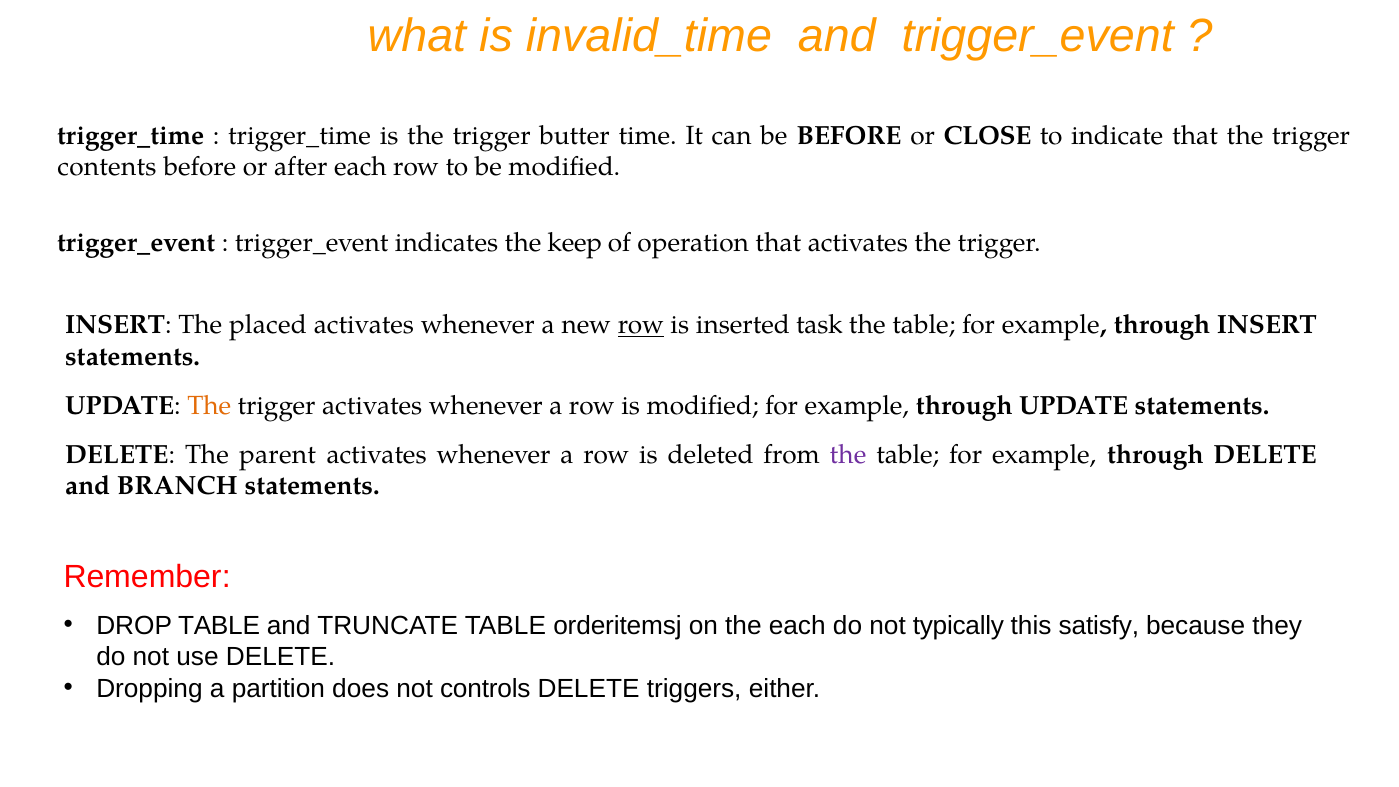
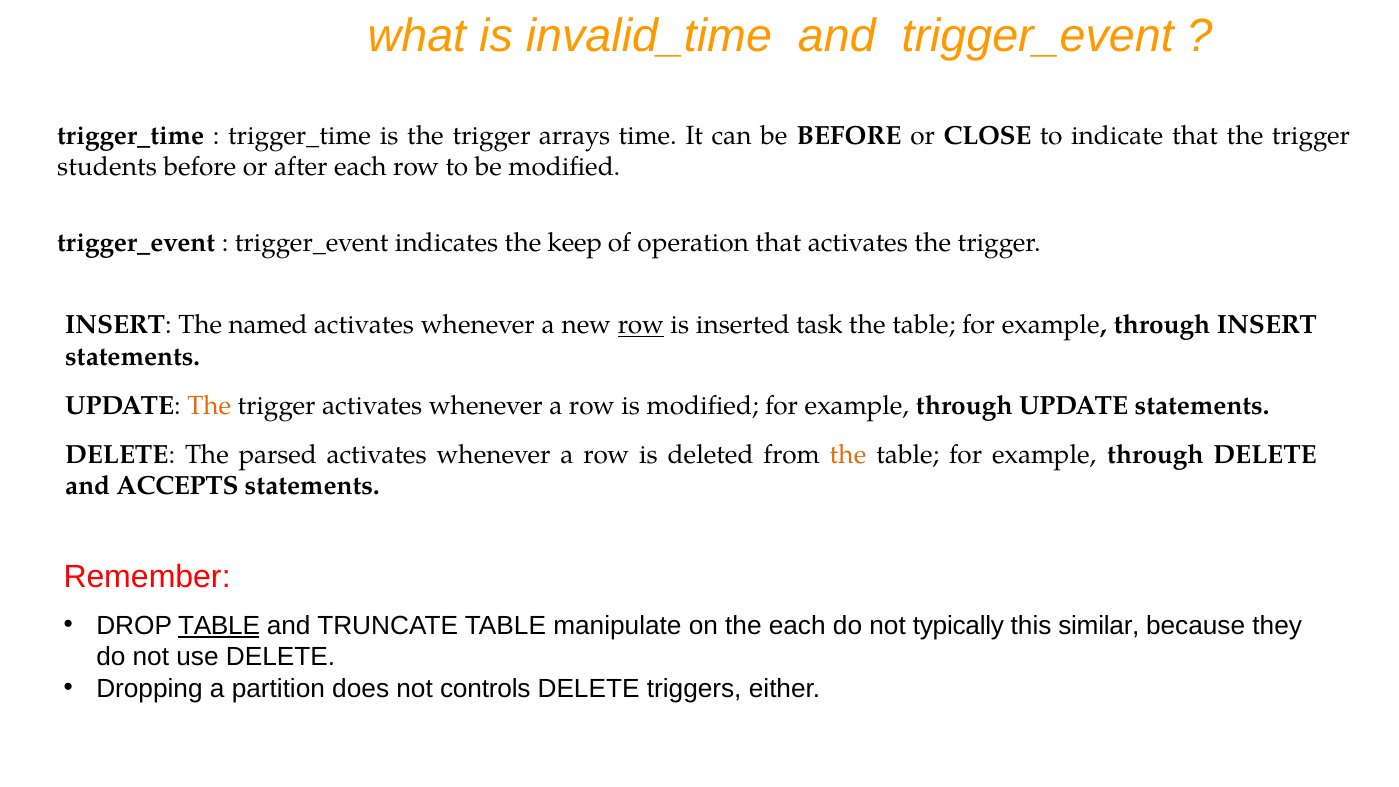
butter: butter -> arrays
contents: contents -> students
placed: placed -> named
parent: parent -> parsed
the at (848, 455) colour: purple -> orange
BRANCH: BRANCH -> ACCEPTS
TABLE at (219, 626) underline: none -> present
orderitemsj: orderitemsj -> manipulate
satisfy: satisfy -> similar
